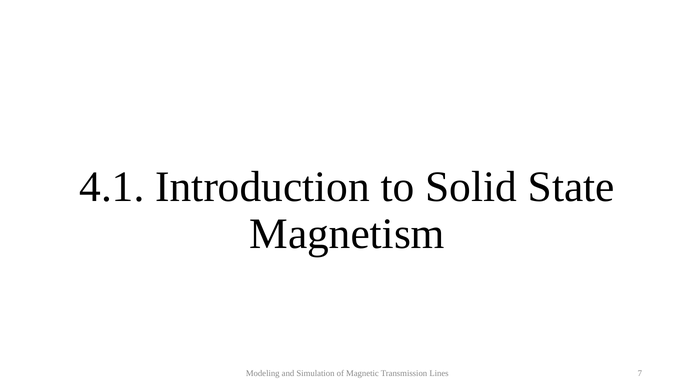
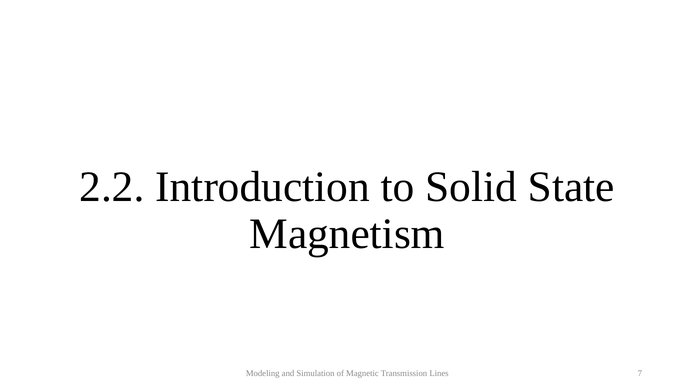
4.1: 4.1 -> 2.2
